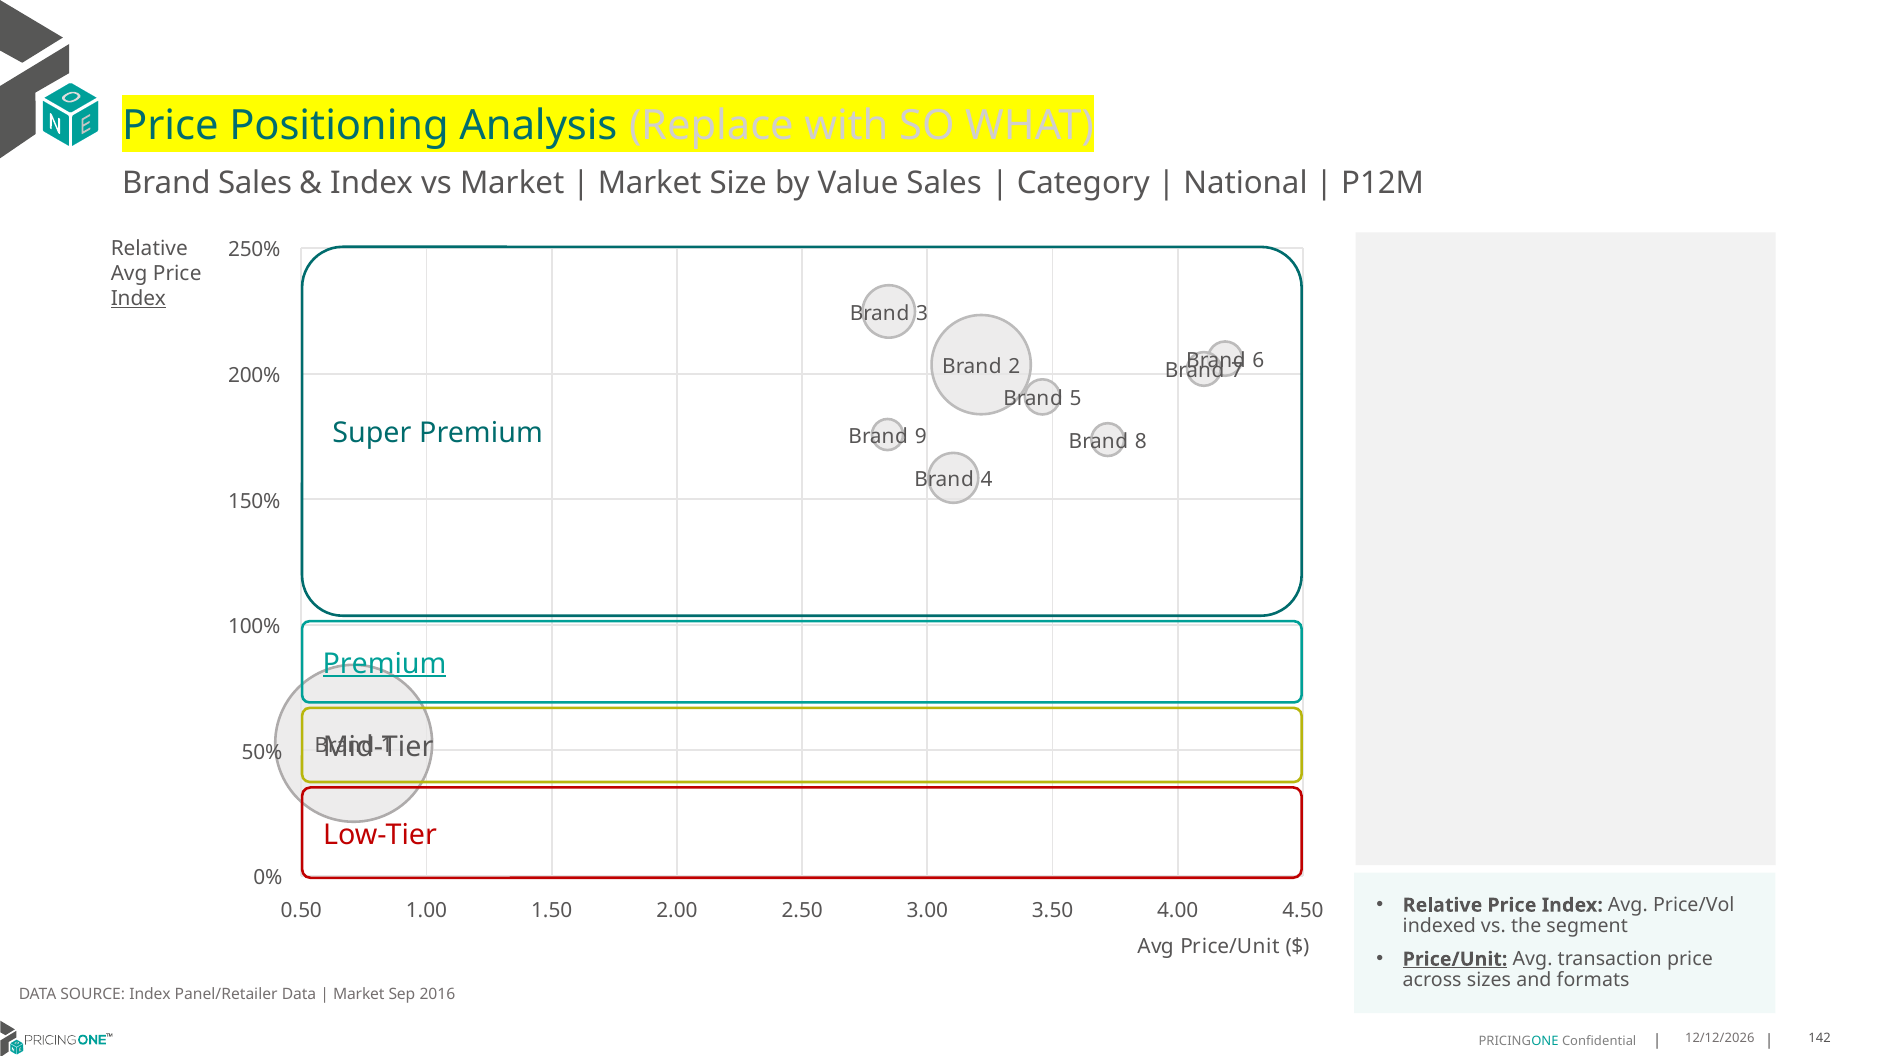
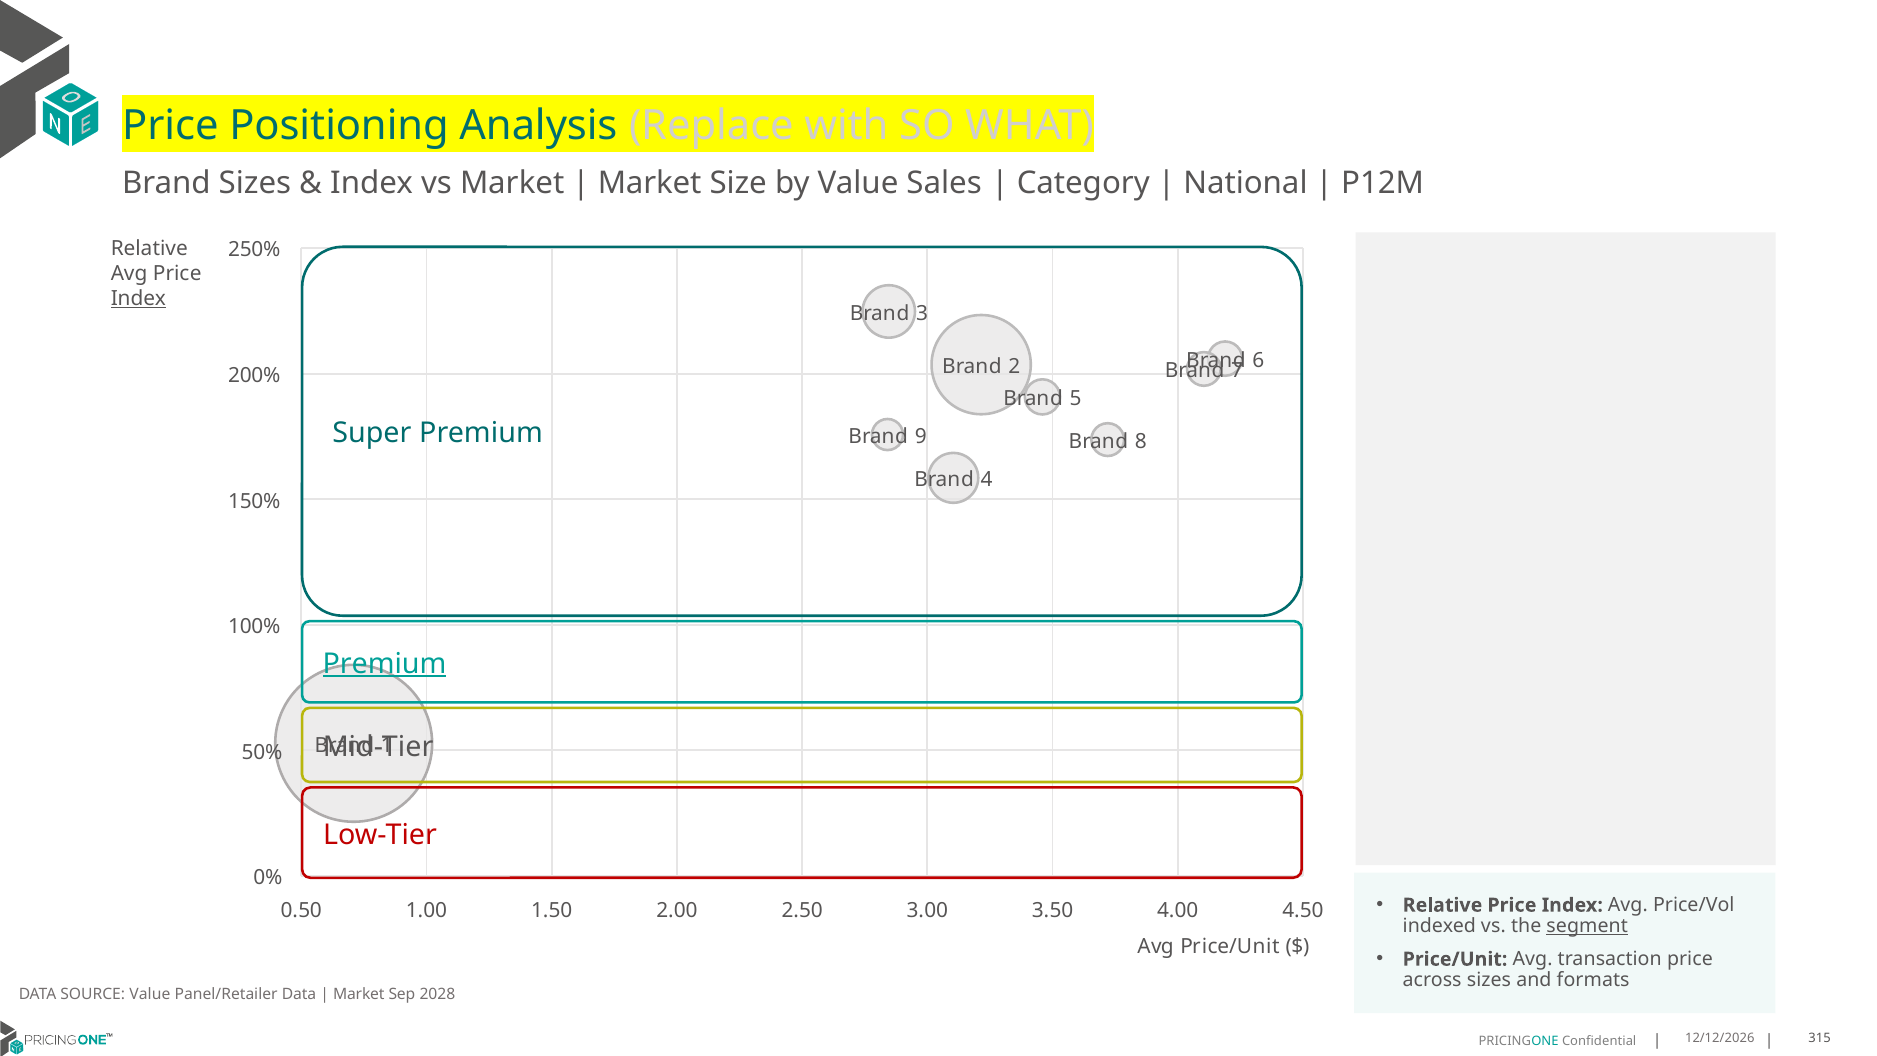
Brand Sales: Sales -> Sizes
segment underline: none -> present
Price/Unit at (1455, 959) underline: present -> none
SOURCE Index: Index -> Value
2016: 2016 -> 2028
142: 142 -> 315
